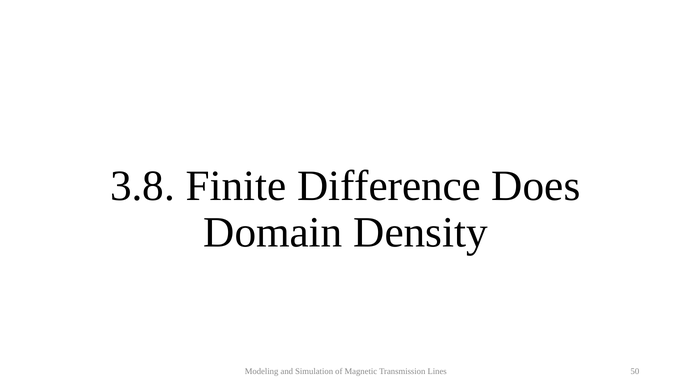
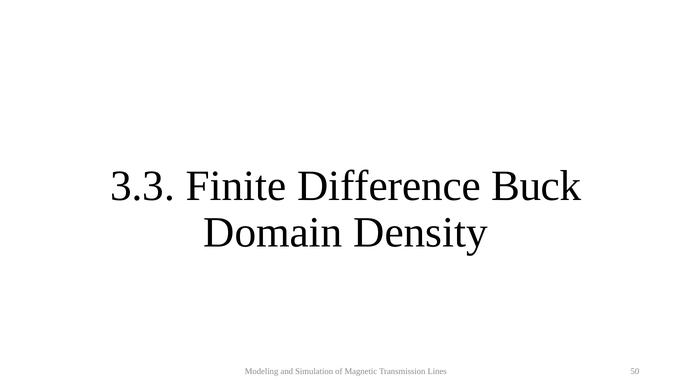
3.8: 3.8 -> 3.3
Does: Does -> Buck
